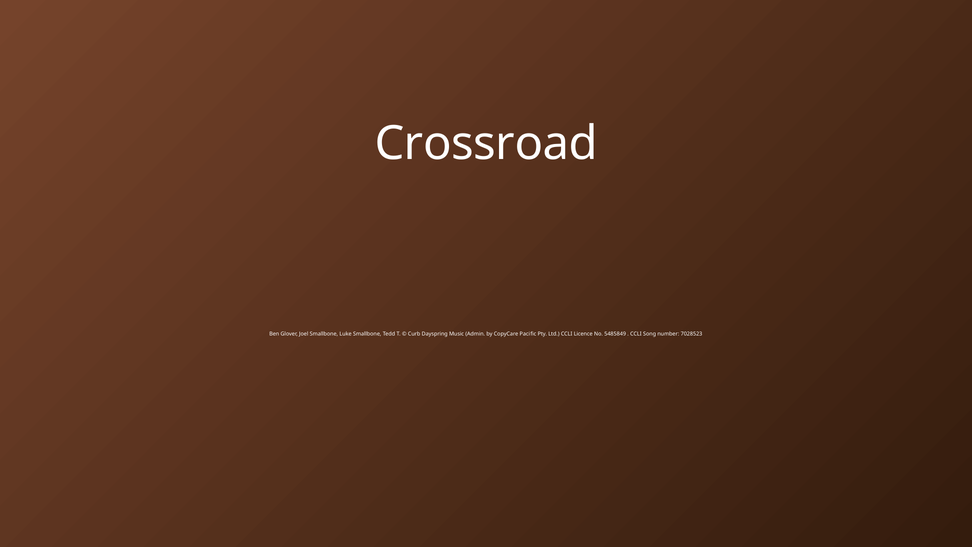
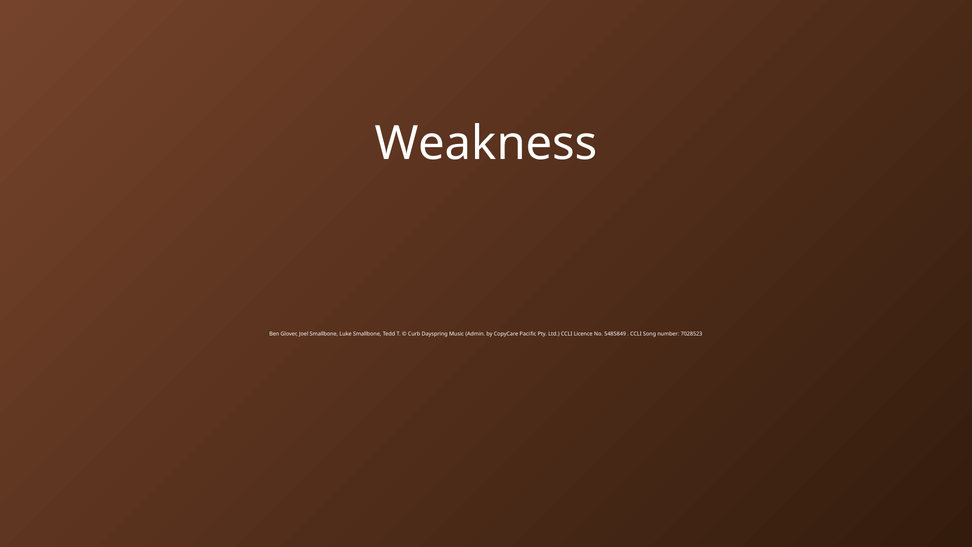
Crossroad: Crossroad -> Weakness
